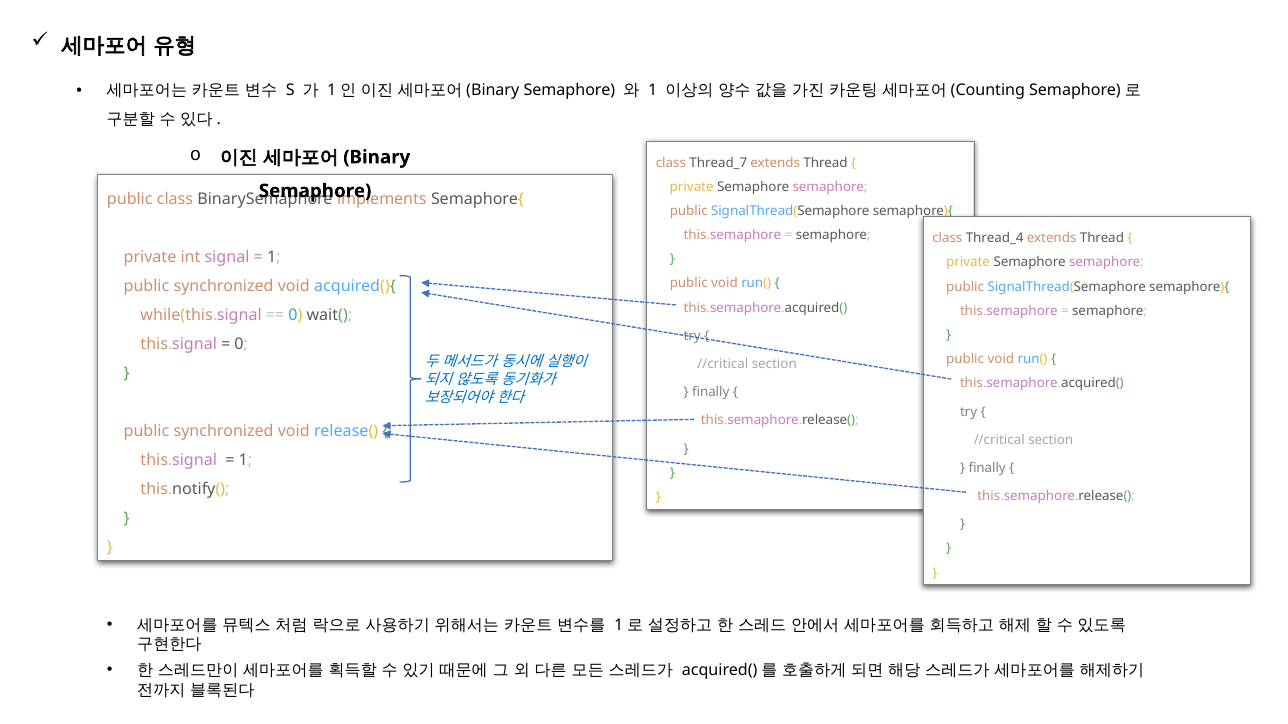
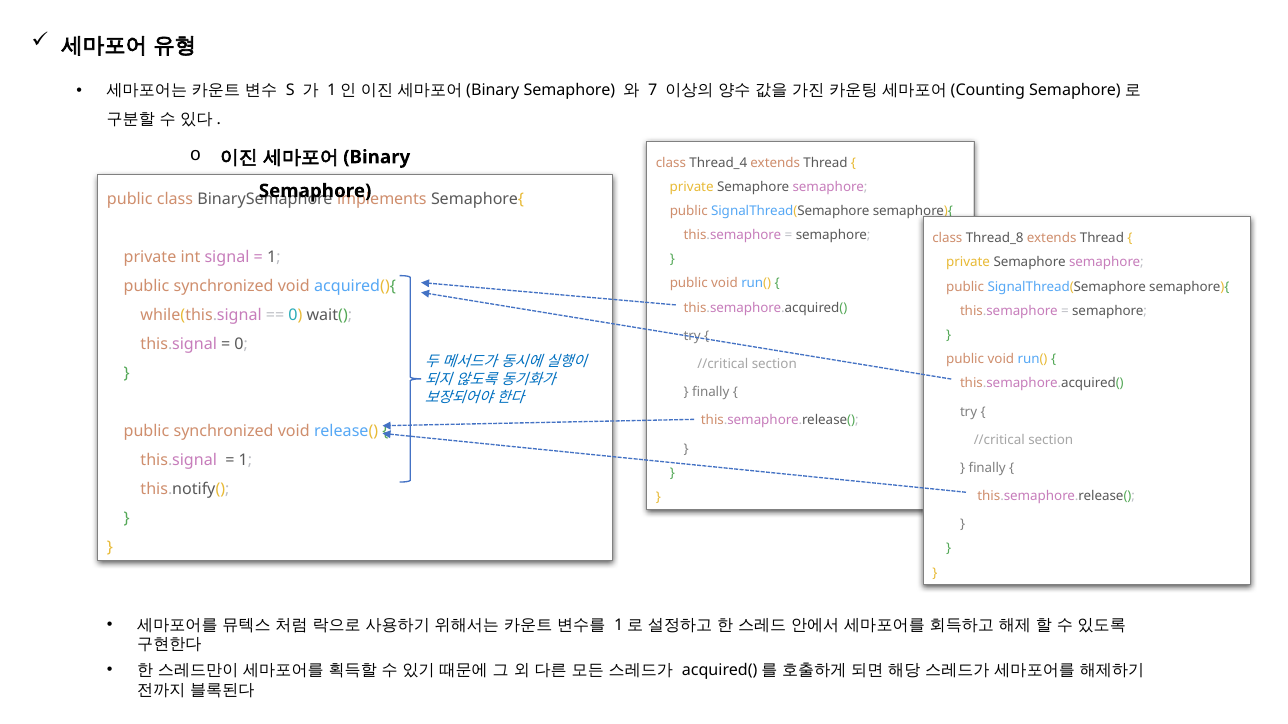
1 at (653, 91): 1 -> 7
Thread_7: Thread_7 -> Thread_4
Thread_4: Thread_4 -> Thread_8
